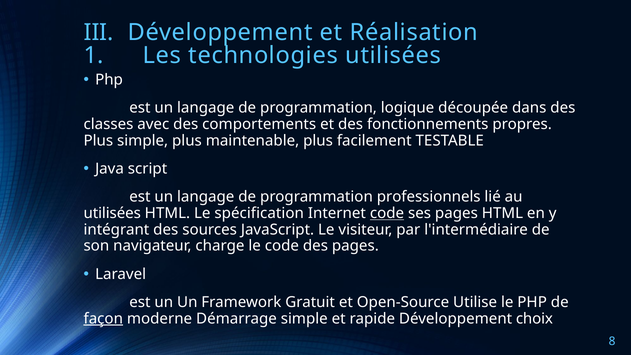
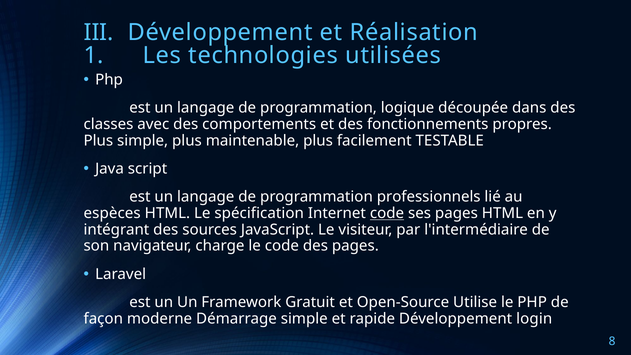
utilisées at (112, 213): utilisées -> espèces
façon underline: present -> none
choix: choix -> login
